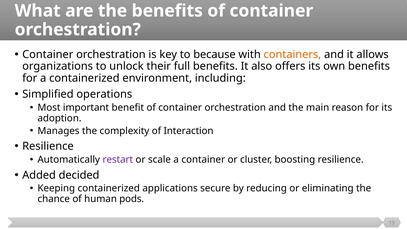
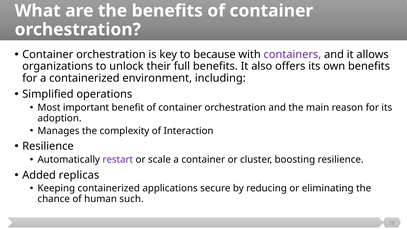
containers colour: orange -> purple
decided: decided -> replicas
pods: pods -> such
